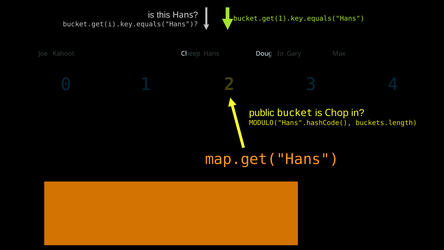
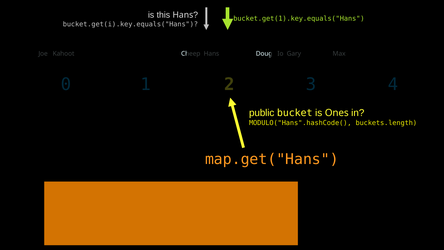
Chop: Chop -> Ones
